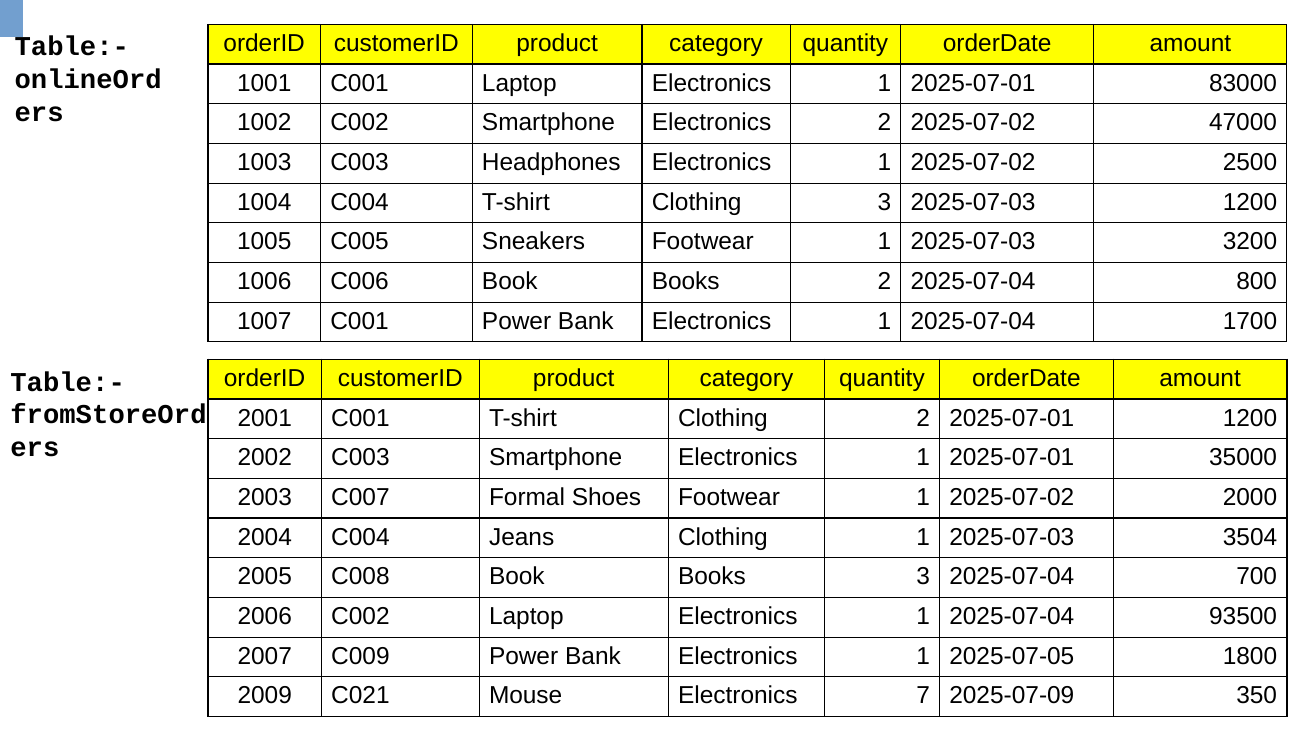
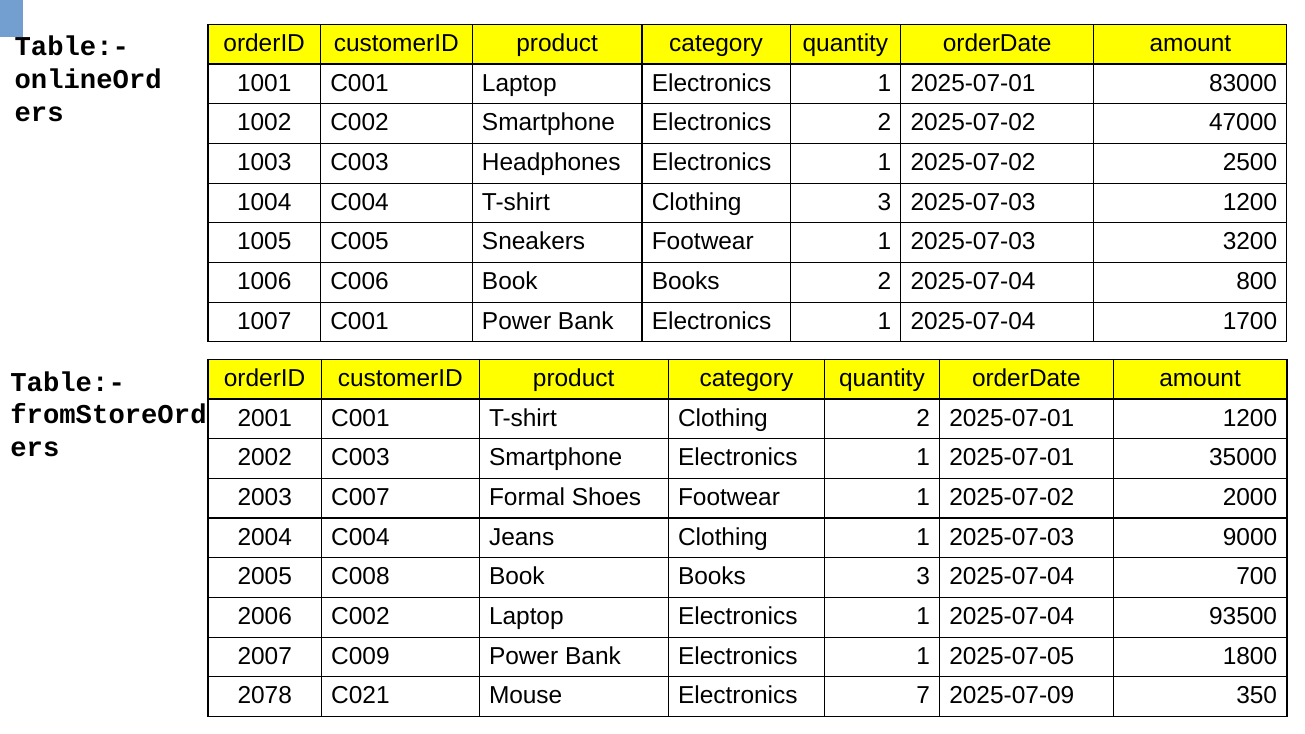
3504: 3504 -> 9000
2009: 2009 -> 2078
